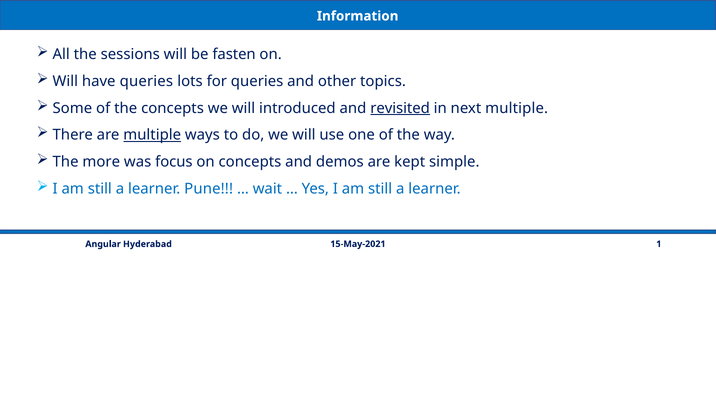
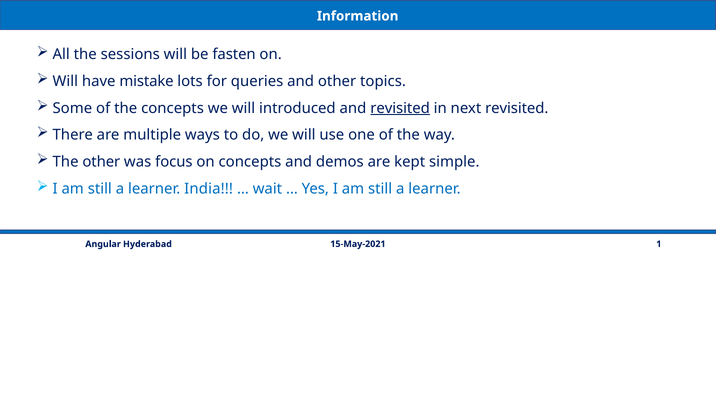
have queries: queries -> mistake
next multiple: multiple -> revisited
multiple at (152, 135) underline: present -> none
The more: more -> other
Pune: Pune -> India
